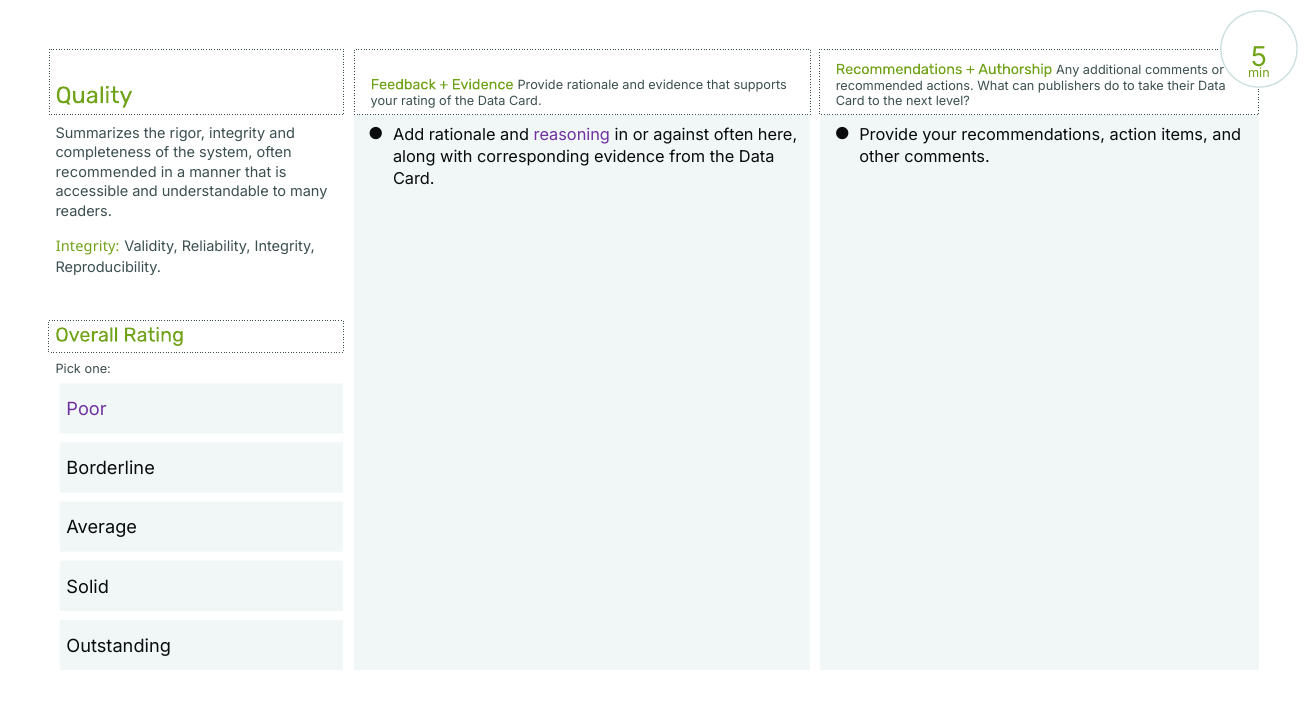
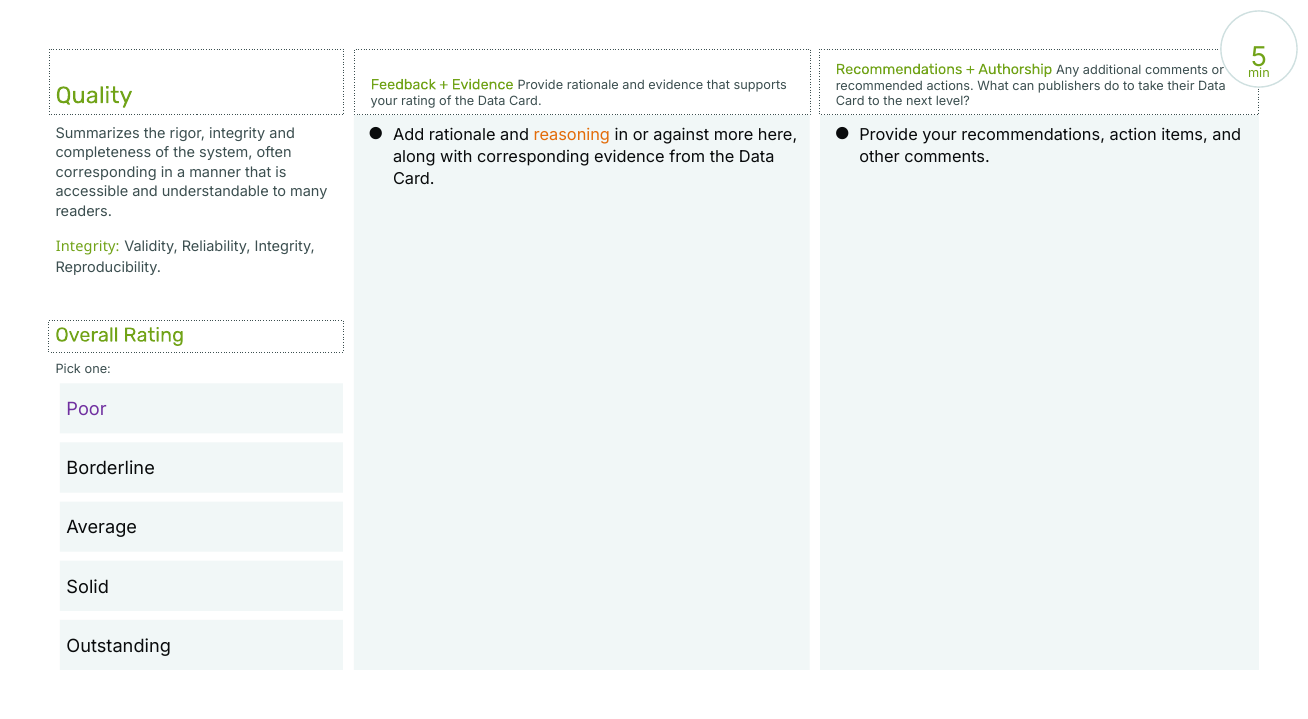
reasoning colour: purple -> orange
against often: often -> more
recommended at (106, 173): recommended -> corresponding
